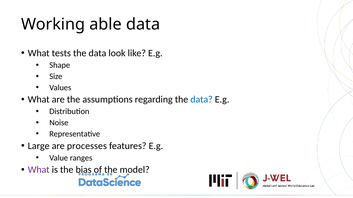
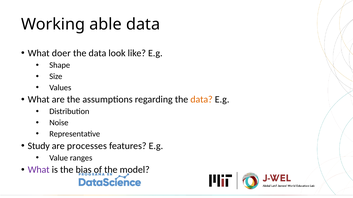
tests: tests -> doer
data at (202, 100) colour: blue -> orange
Large: Large -> Study
